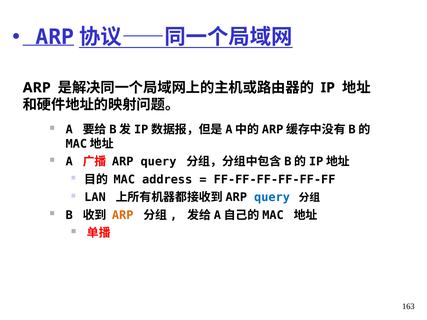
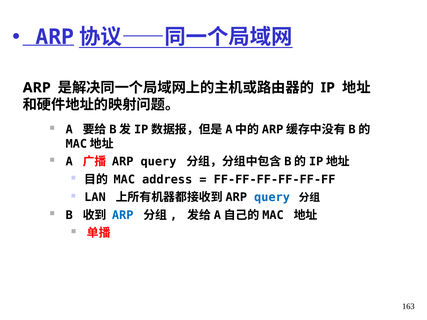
ARP at (123, 215) colour: orange -> blue
